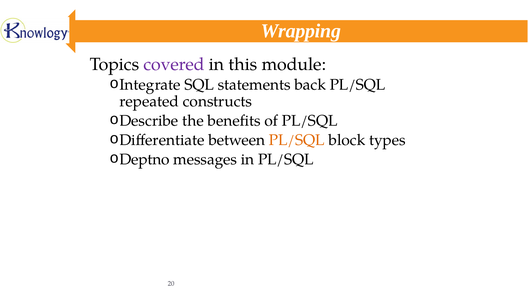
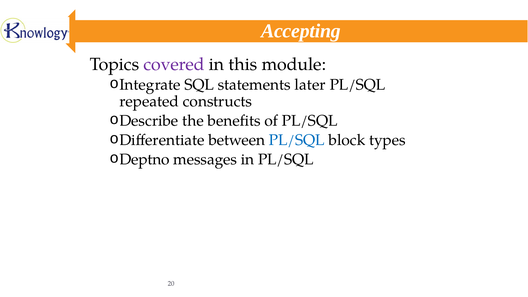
Wrapping: Wrapping -> Accepting
back: back -> later
PL/SQL at (297, 140) colour: orange -> blue
